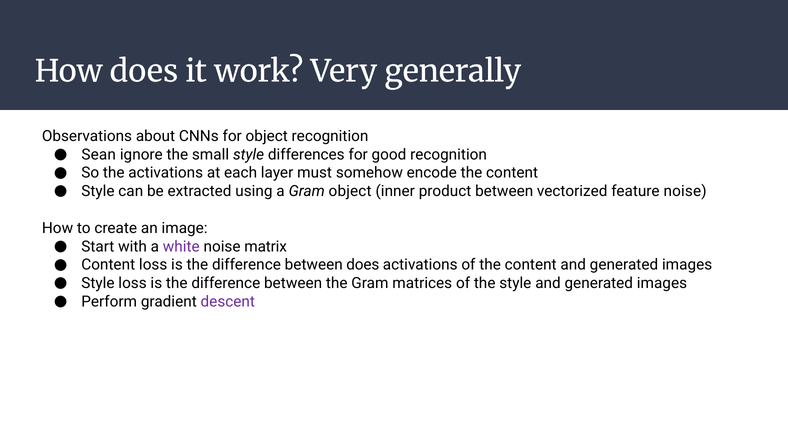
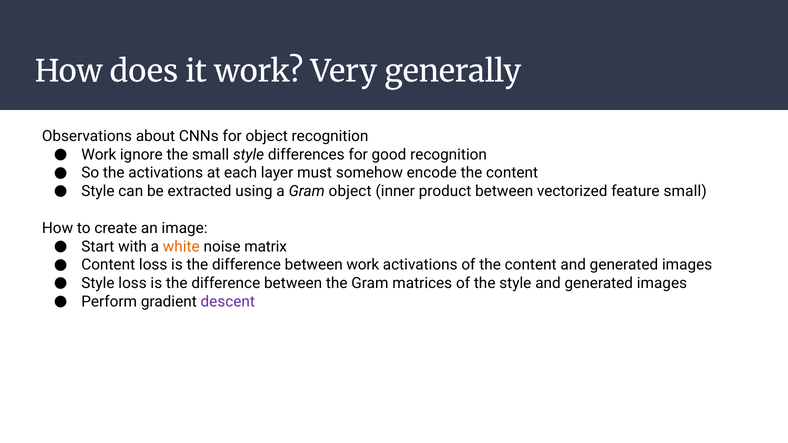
Sean at (99, 155): Sean -> Work
feature noise: noise -> small
white colour: purple -> orange
between does: does -> work
